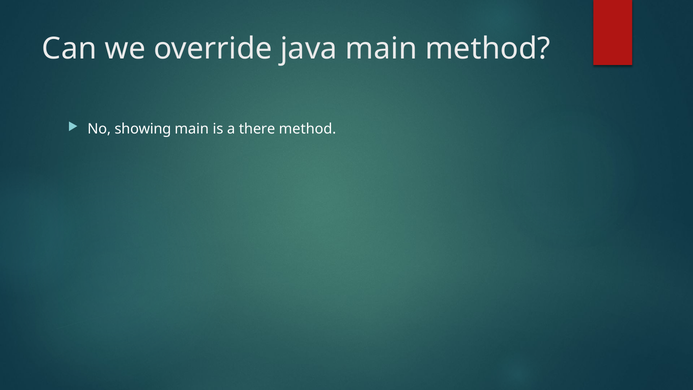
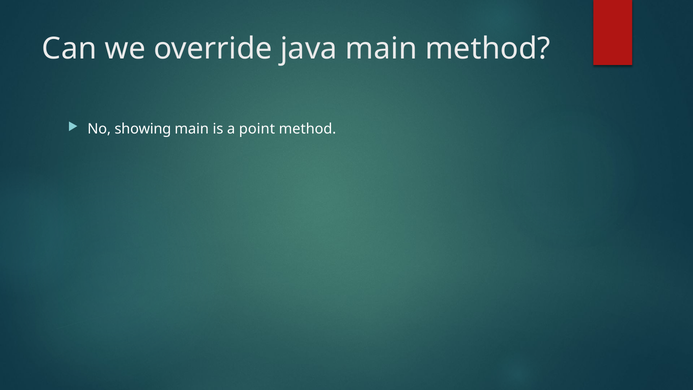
there: there -> point
